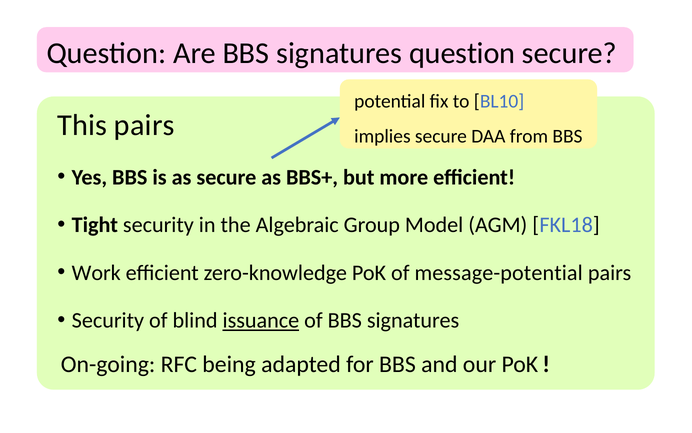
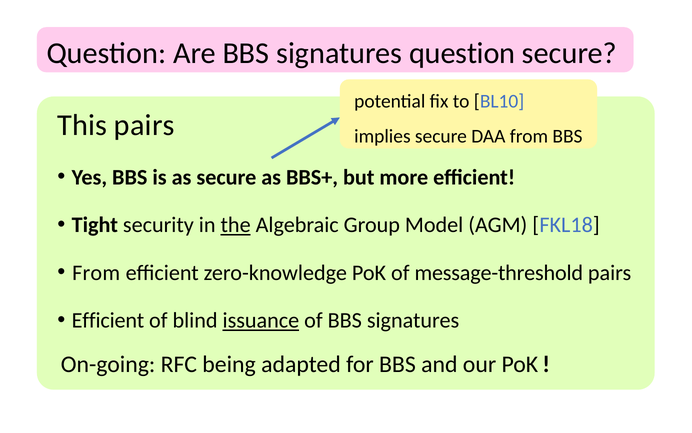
the underline: none -> present
Work at (96, 273): Work -> From
message-potential: message-potential -> message-threshold
Security at (108, 320): Security -> Efficient
